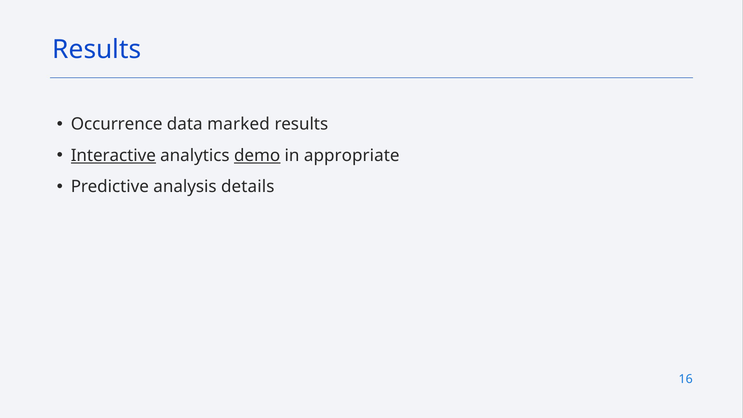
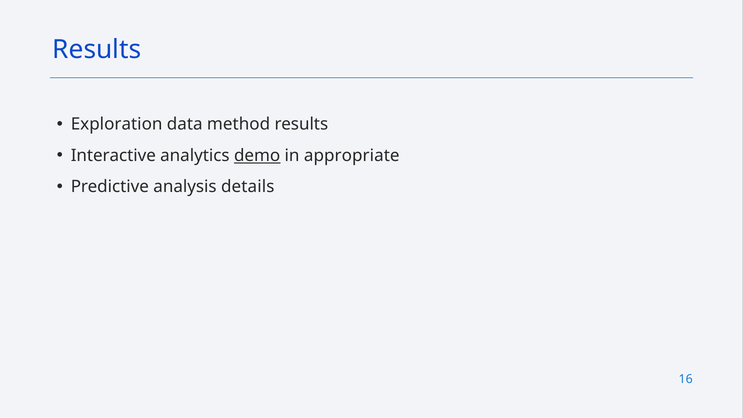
Occurrence: Occurrence -> Exploration
marked: marked -> method
Interactive underline: present -> none
